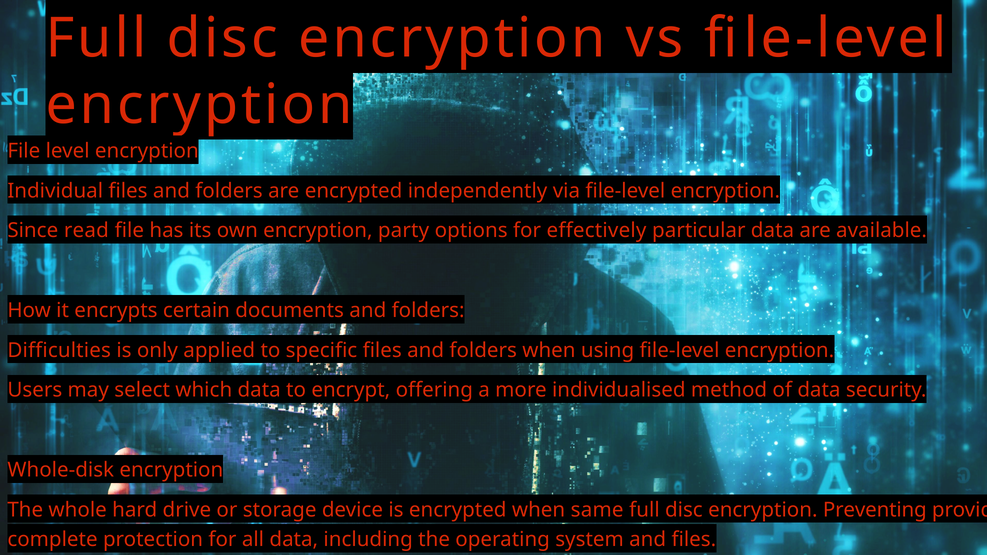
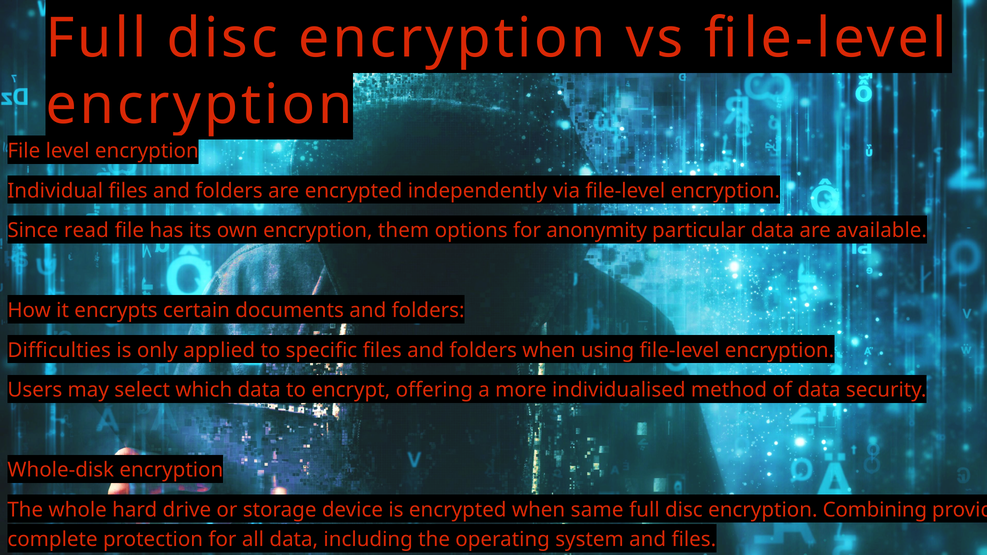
party: party -> them
effectively: effectively -> anonymity
Preventing: Preventing -> Combining
